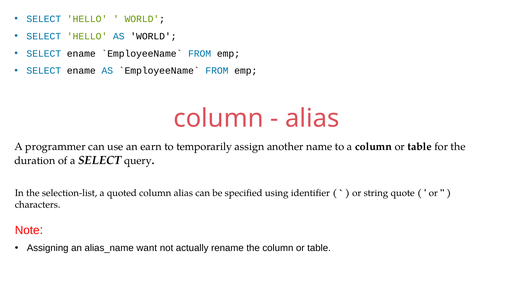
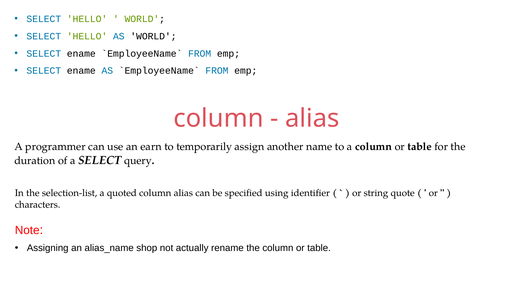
want: want -> shop
